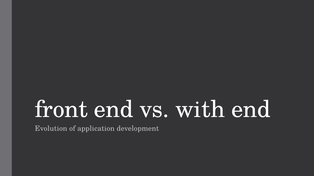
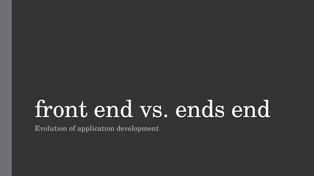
with: with -> ends
